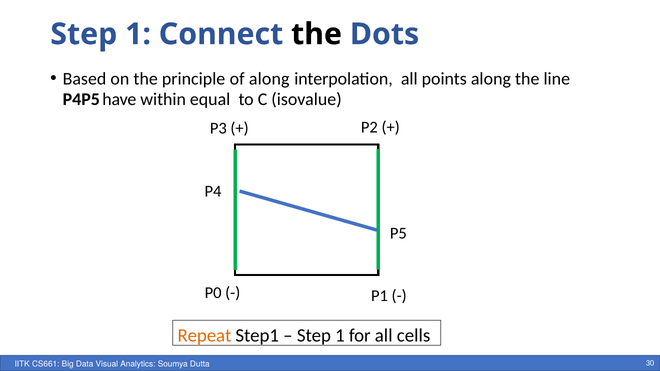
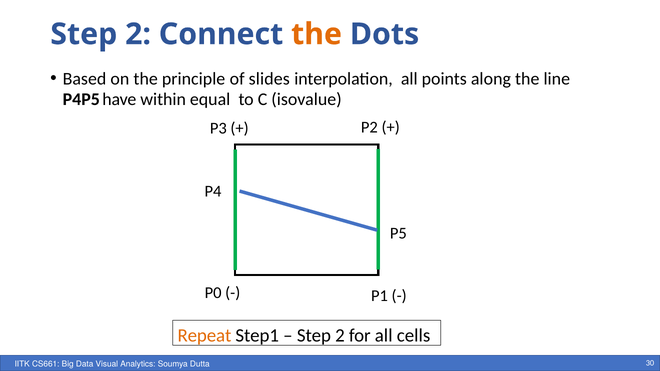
1 at (138, 34): 1 -> 2
the at (317, 34) colour: black -> orange
of along: along -> slides
1 at (340, 336): 1 -> 2
